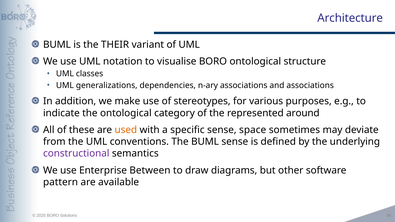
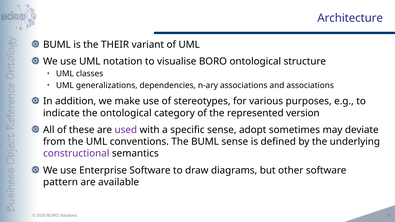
around: around -> version
used colour: orange -> purple
space: space -> adopt
Enterprise Between: Between -> Software
